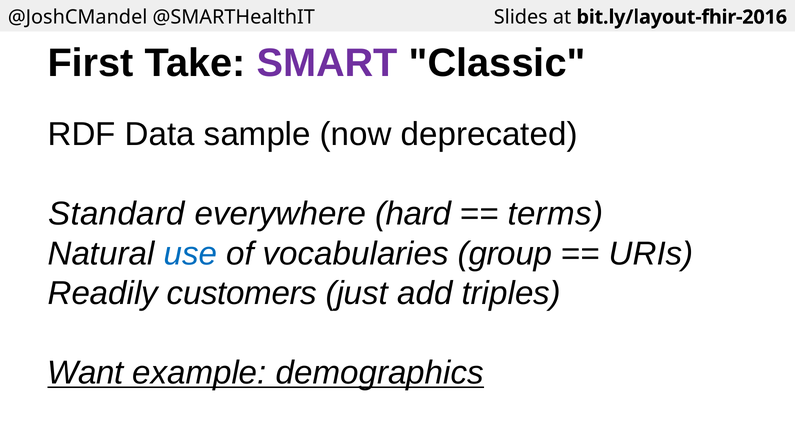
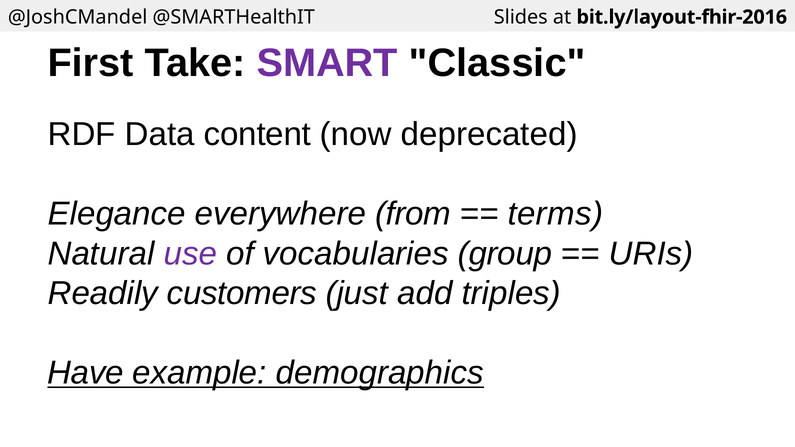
sample: sample -> content
Standard: Standard -> Elegance
hard: hard -> from
use colour: blue -> purple
Want: Want -> Have
